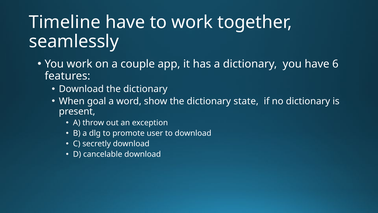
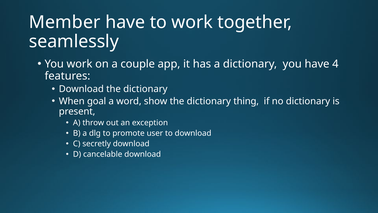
Timeline: Timeline -> Member
6: 6 -> 4
state: state -> thing
